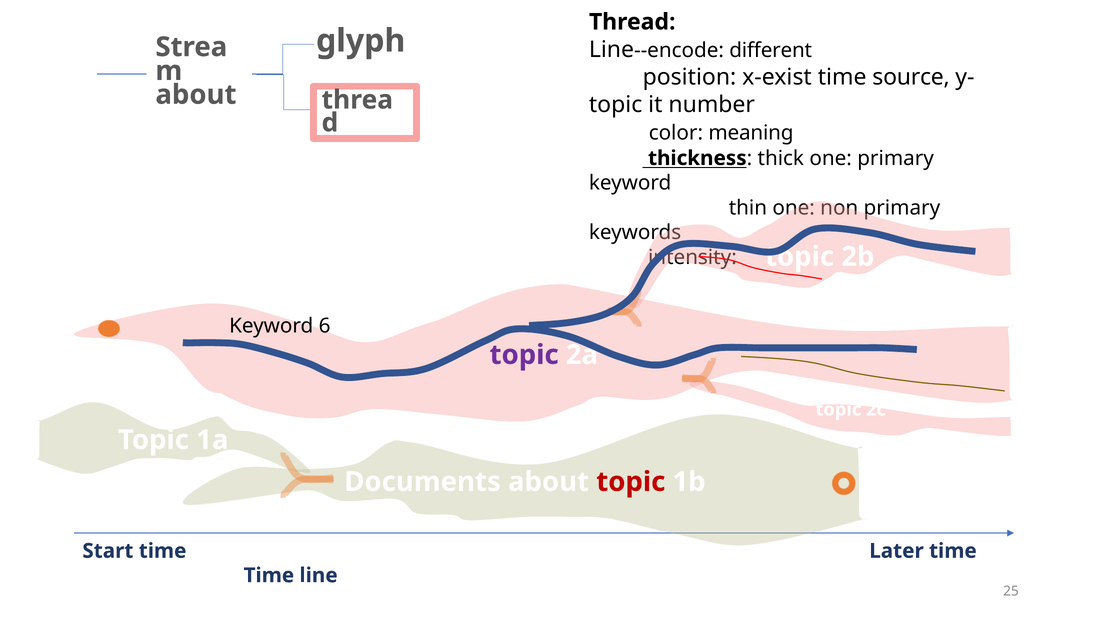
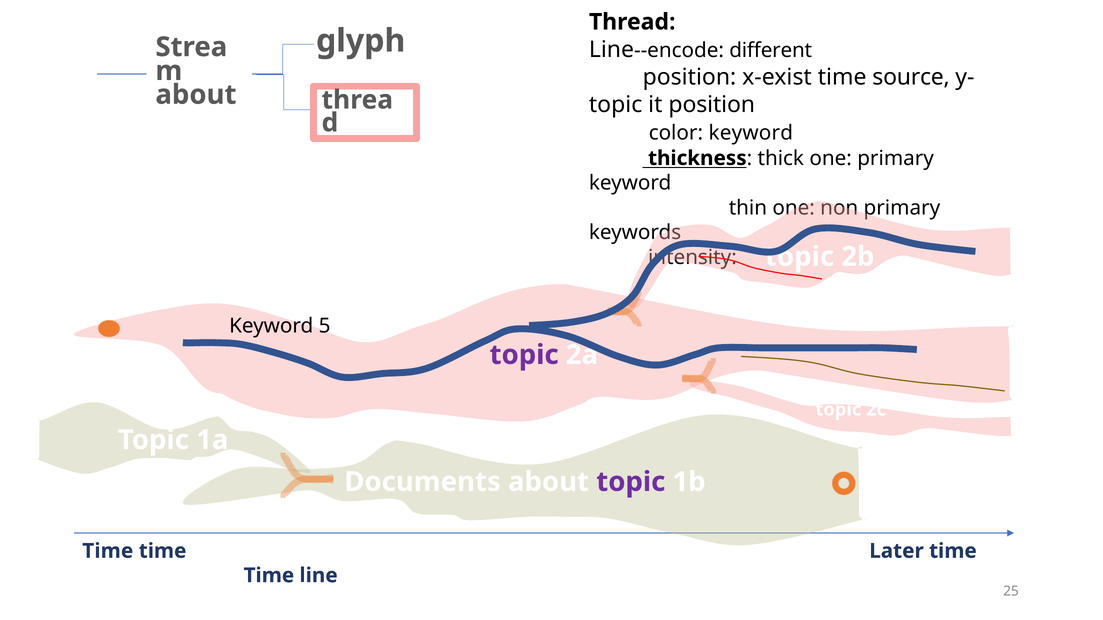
it number: number -> position
color meaning: meaning -> keyword
6: 6 -> 5
topic at (631, 482) colour: red -> purple
Start at (108, 551): Start -> Time
